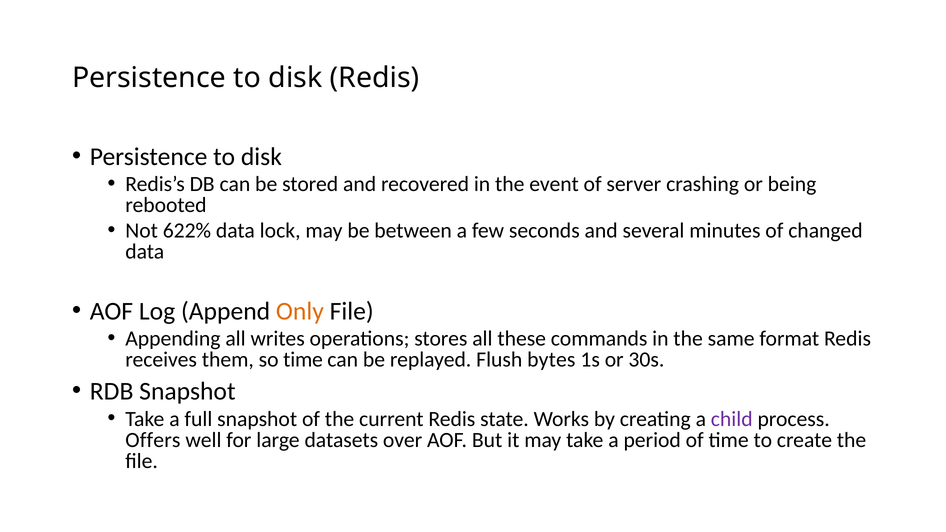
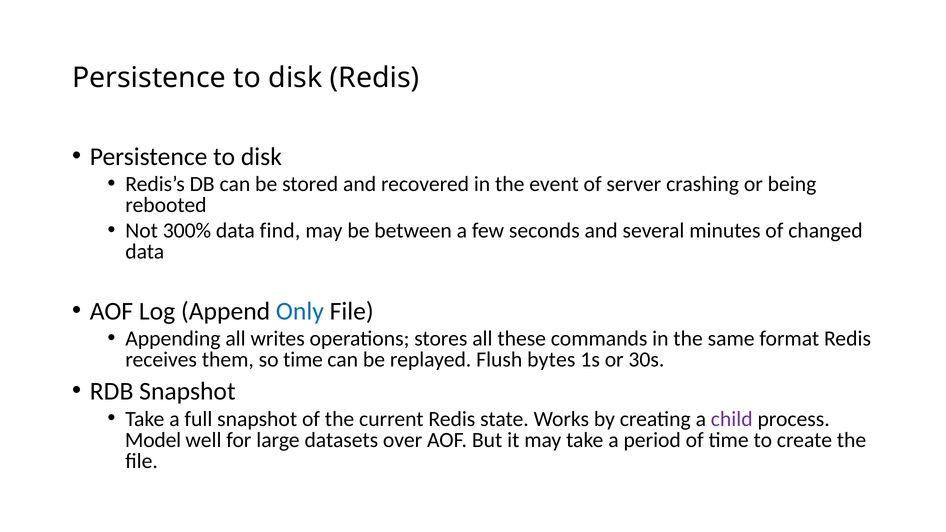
622%: 622% -> 300%
lock: lock -> find
Only colour: orange -> blue
Offers: Offers -> Model
